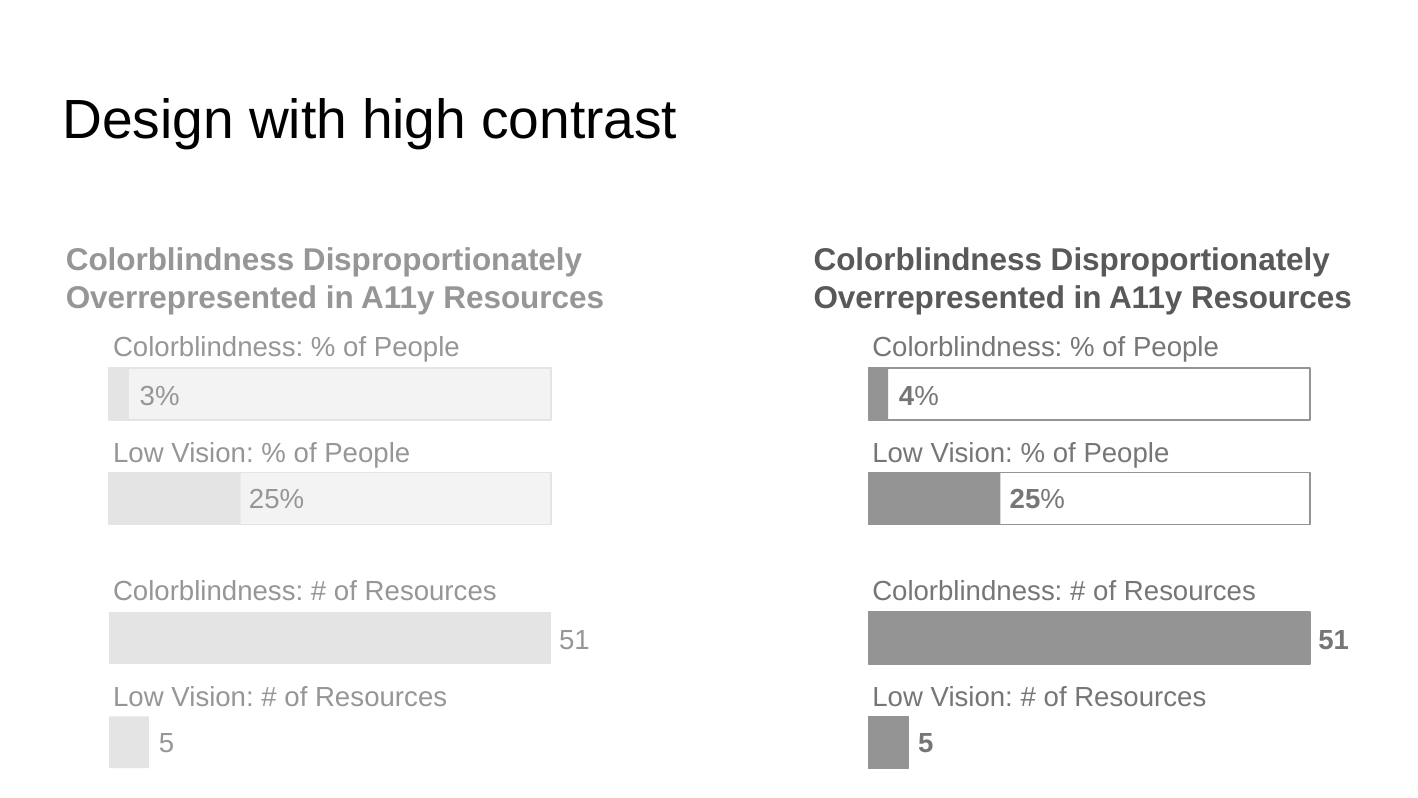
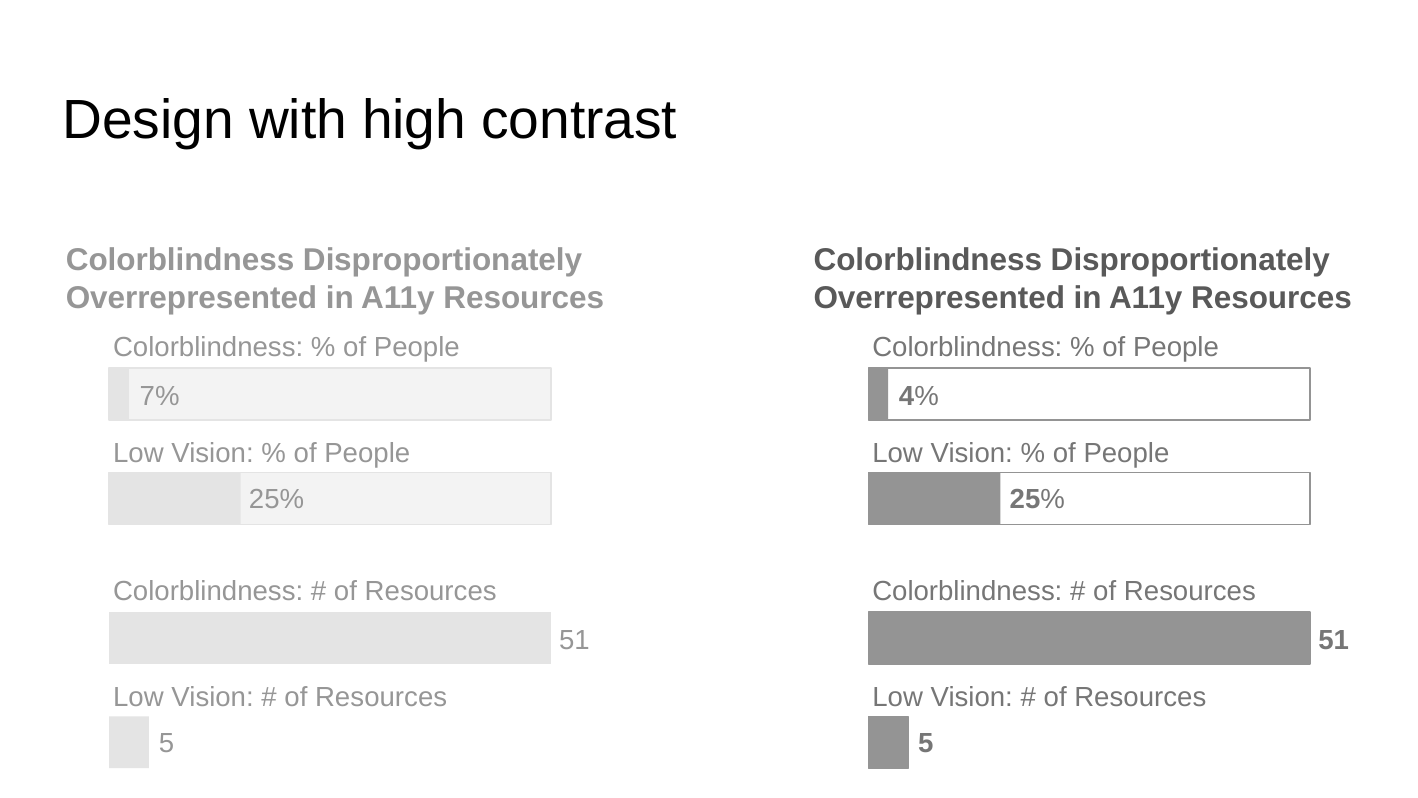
3%: 3% -> 7%
